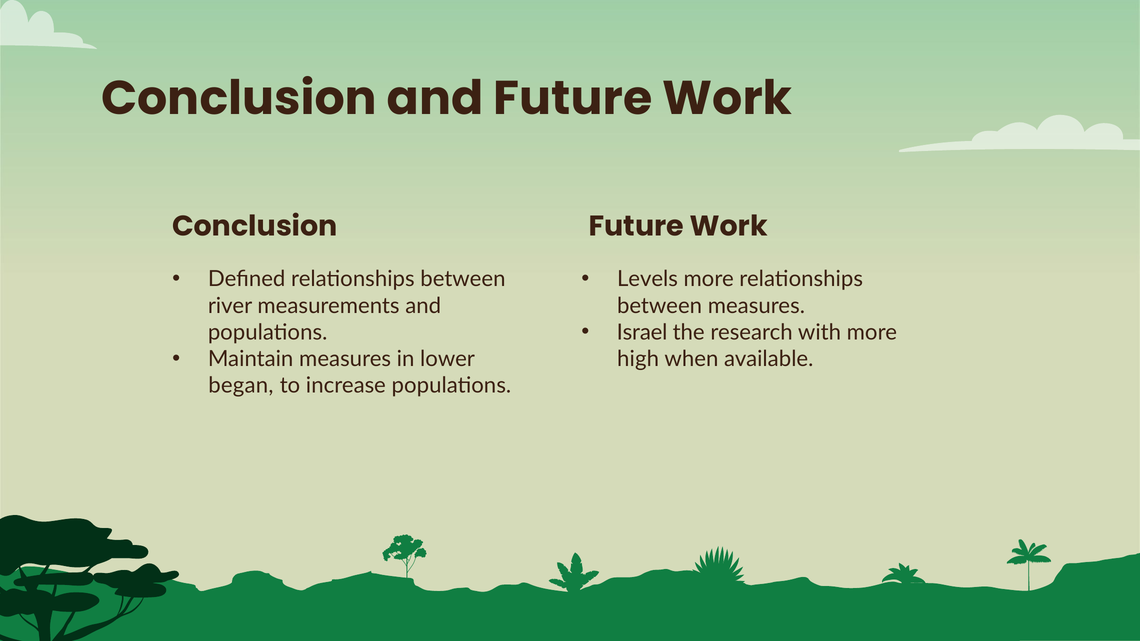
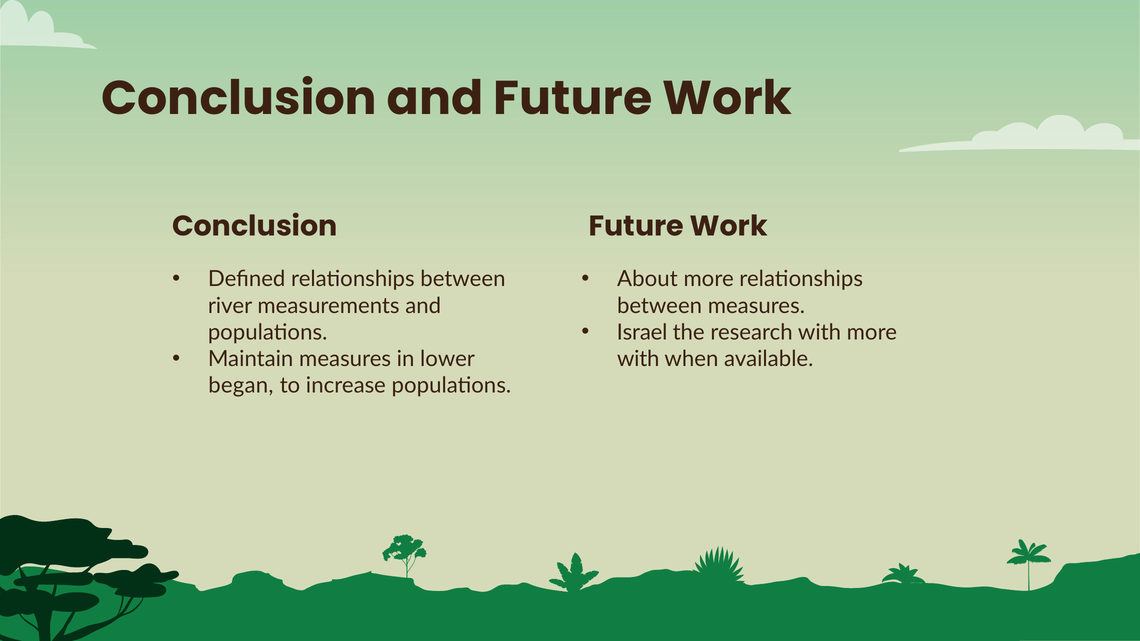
Levels: Levels -> About
high at (638, 359): high -> with
